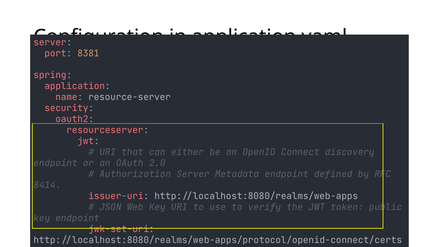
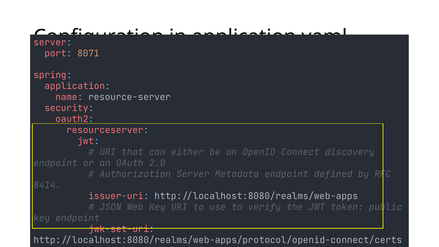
8381: 8381 -> 8071
